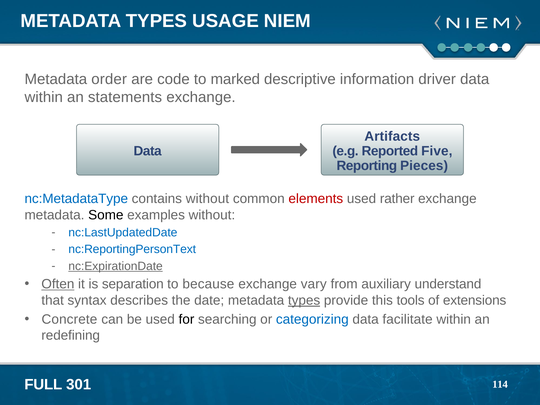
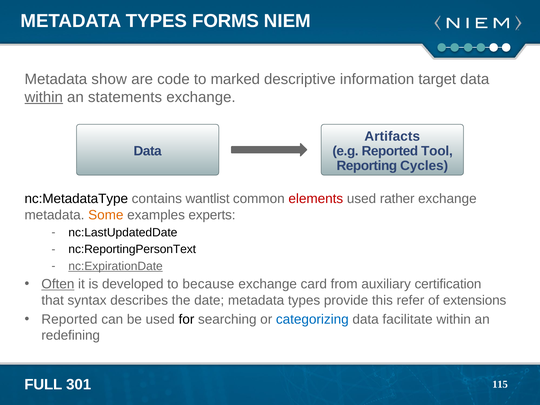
USAGE: USAGE -> FORMS
order: order -> show
driver: driver -> target
within at (44, 97) underline: none -> present
Five: Five -> Tool
Pieces: Pieces -> Cycles
nc:MetadataType colour: blue -> black
contains without: without -> wantlist
Some colour: black -> orange
examples without: without -> experts
nc:LastUpdatedDate colour: blue -> black
nc:ReportingPersonText colour: blue -> black
separation: separation -> developed
vary: vary -> card
understand: understand -> certification
types at (304, 300) underline: present -> none
tools: tools -> refer
Concrete at (69, 319): Concrete -> Reported
114: 114 -> 115
